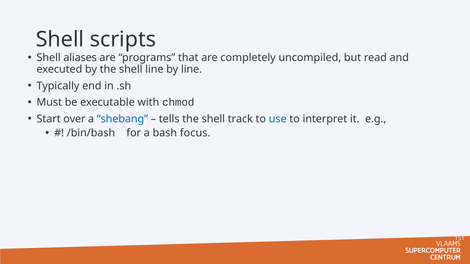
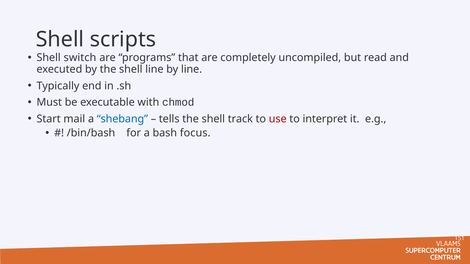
aliases: aliases -> switch
over: over -> mail
use colour: blue -> red
